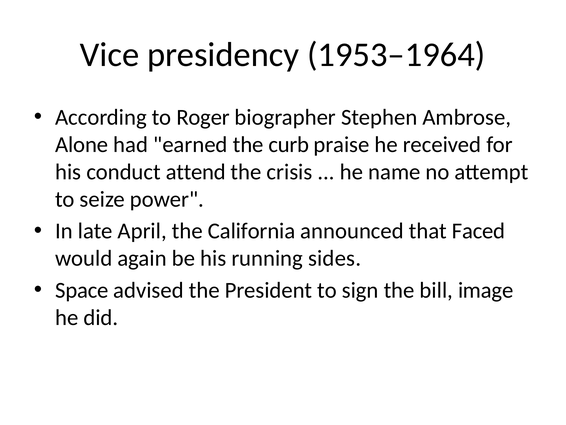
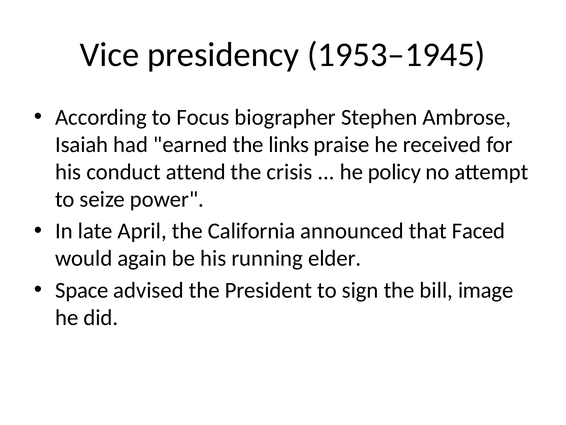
1953–1964: 1953–1964 -> 1953–1945
Roger: Roger -> Focus
Alone: Alone -> Isaiah
curb: curb -> links
name: name -> policy
sides: sides -> elder
